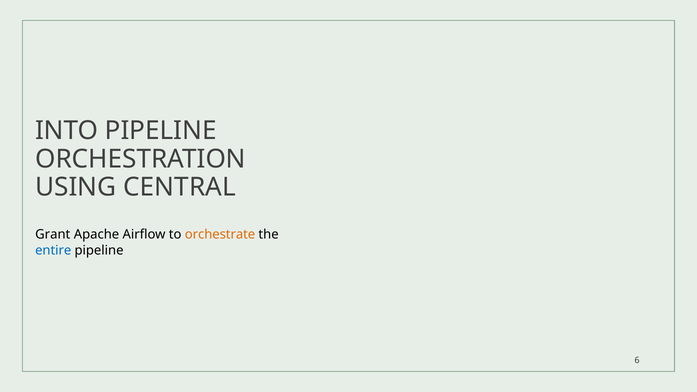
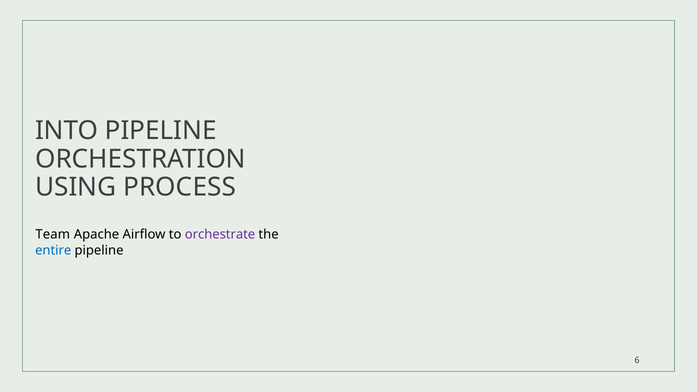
CENTRAL: CENTRAL -> PROCESS
Grant: Grant -> Team
orchestrate colour: orange -> purple
